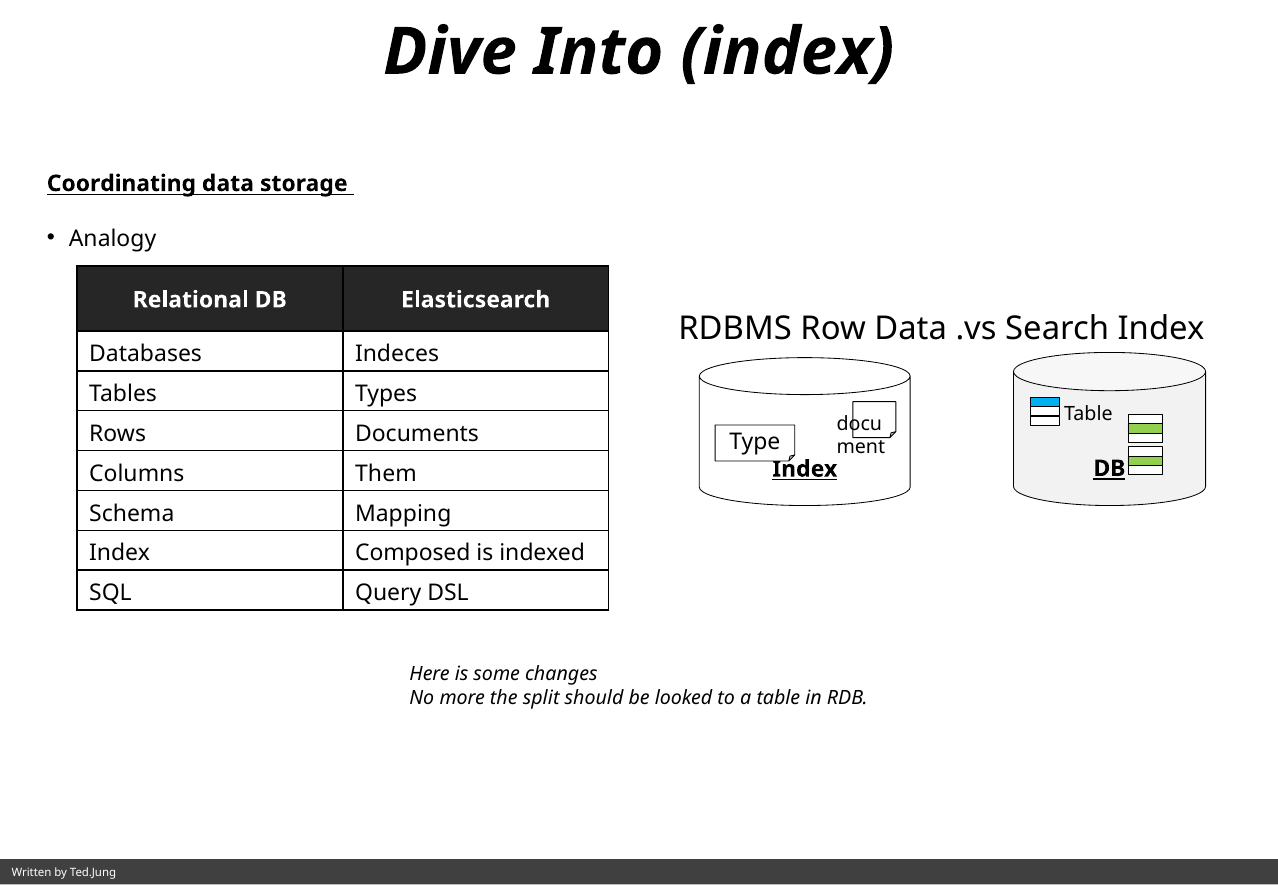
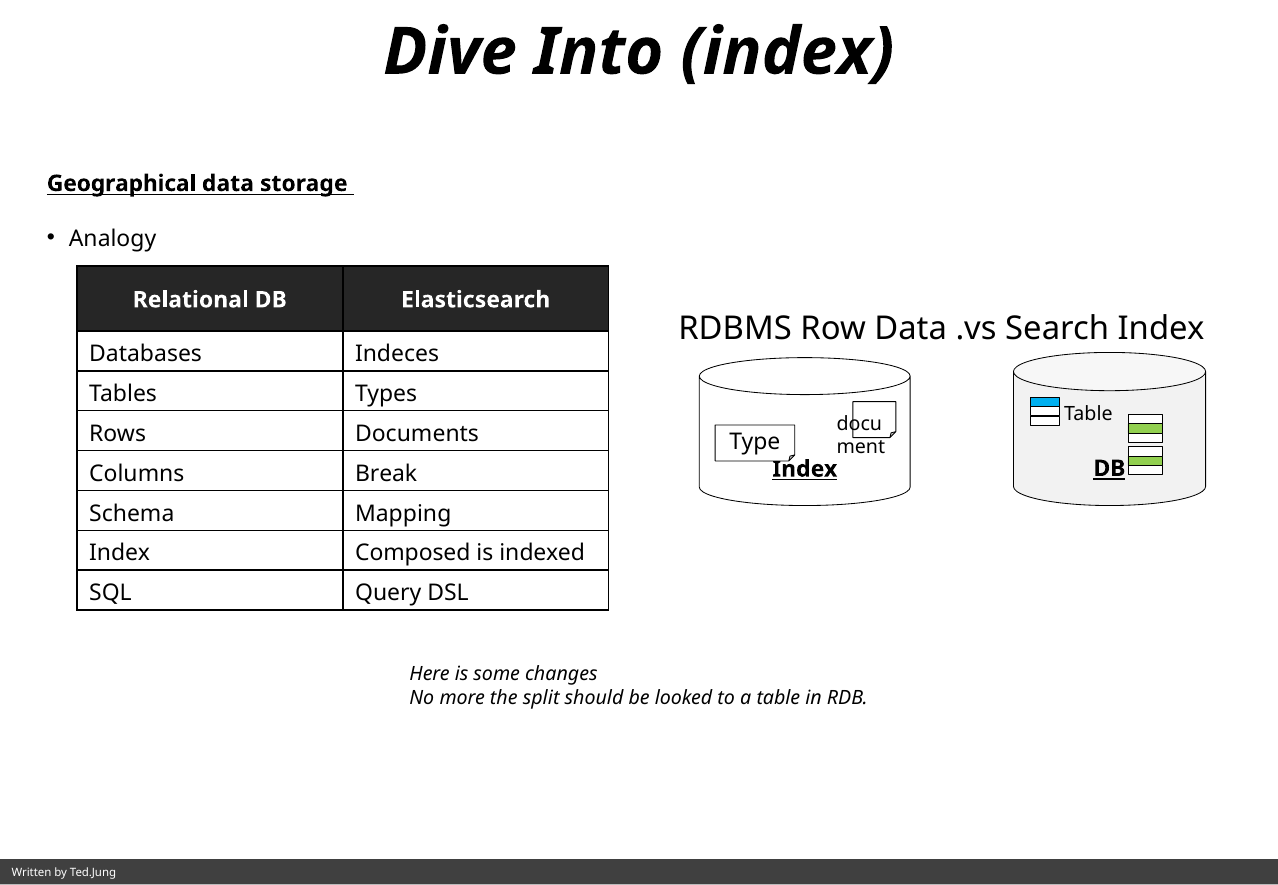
Coordinating: Coordinating -> Geographical
Them: Them -> Break
